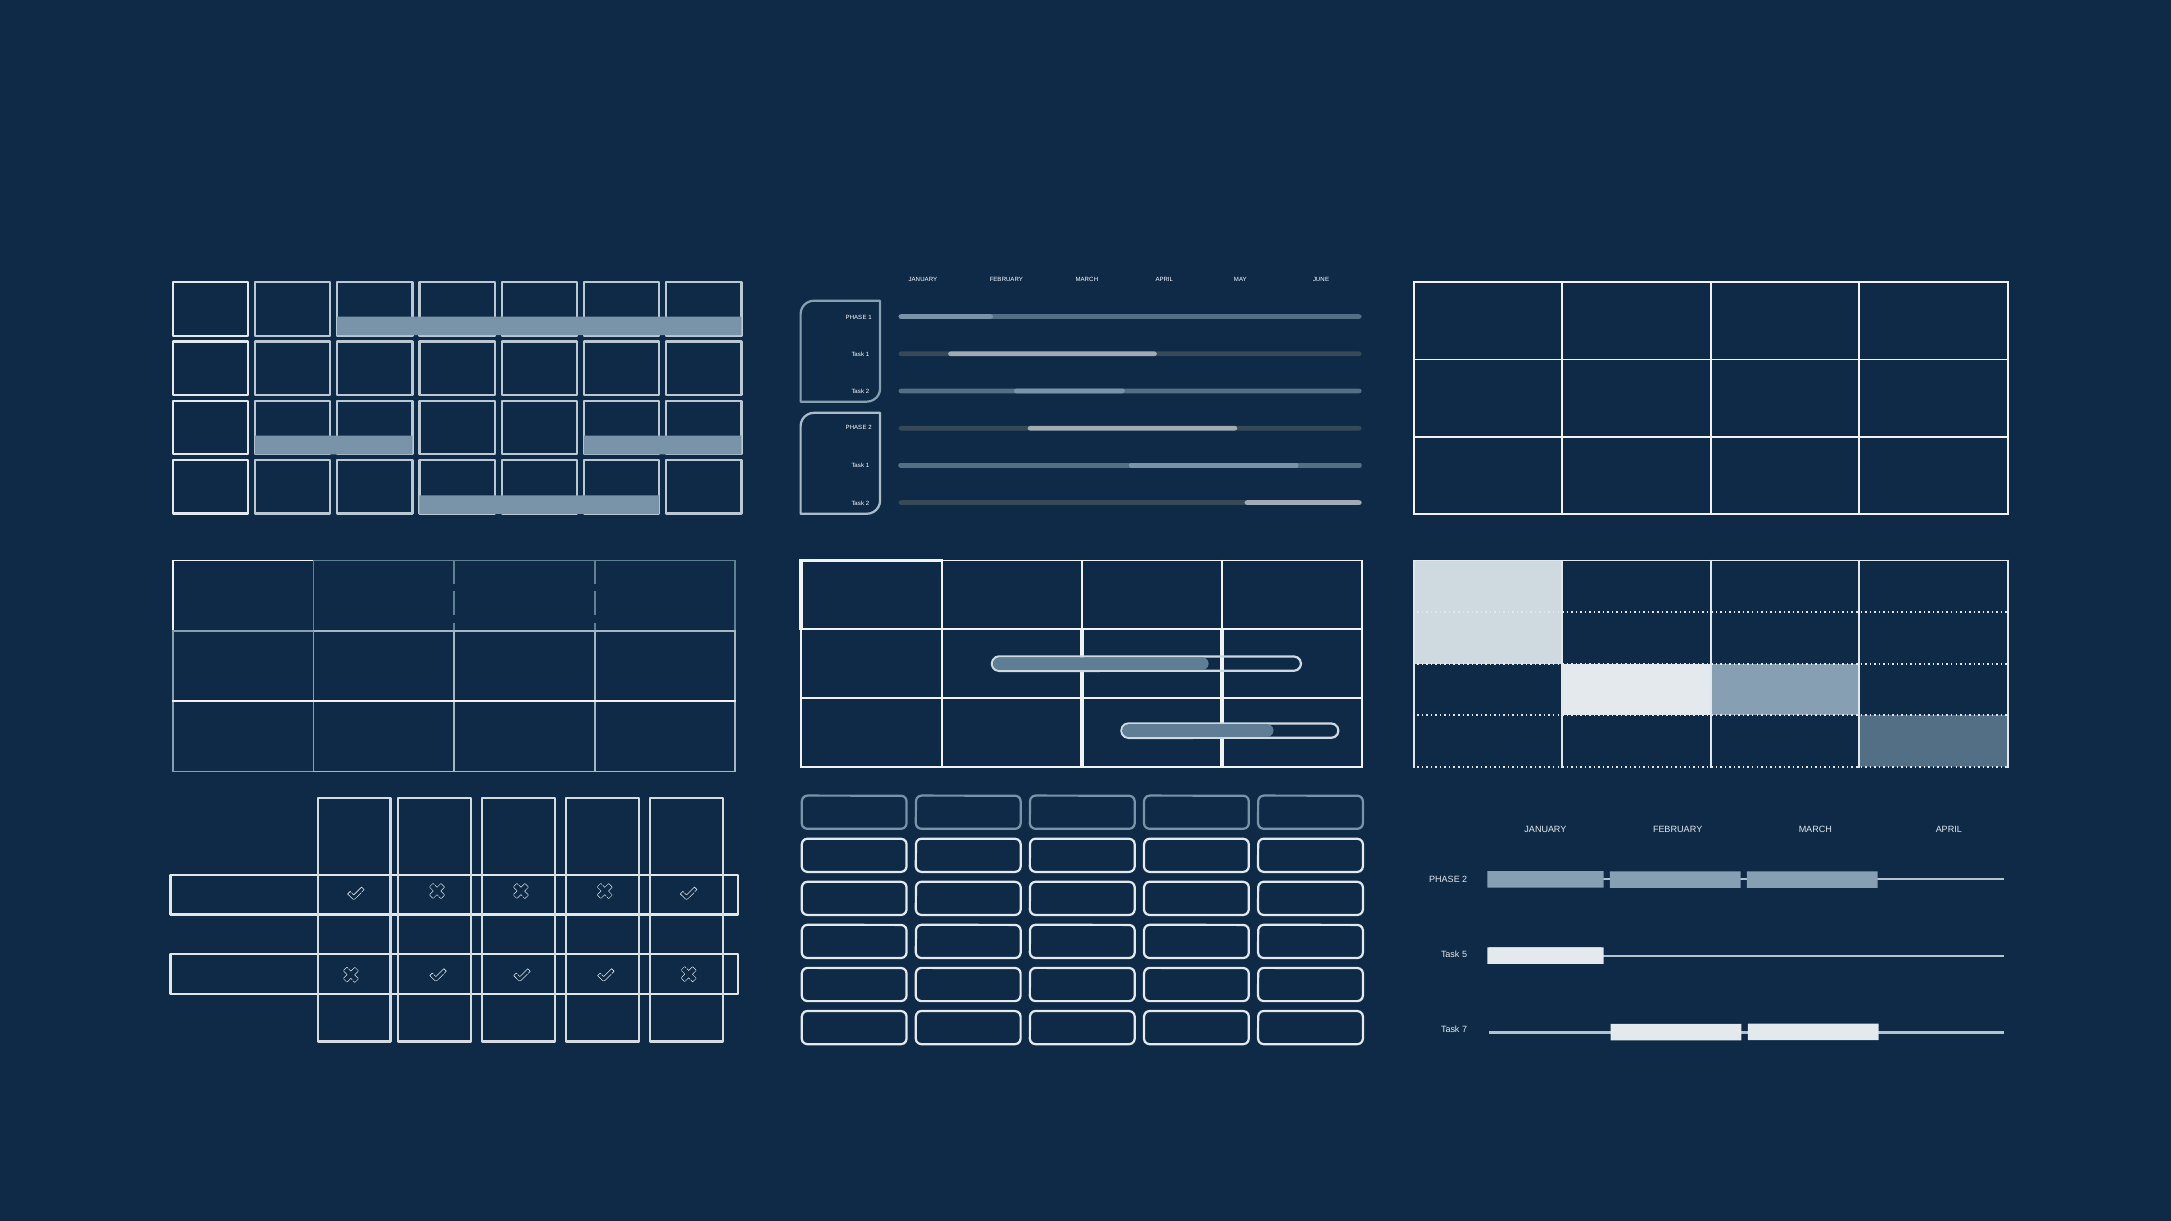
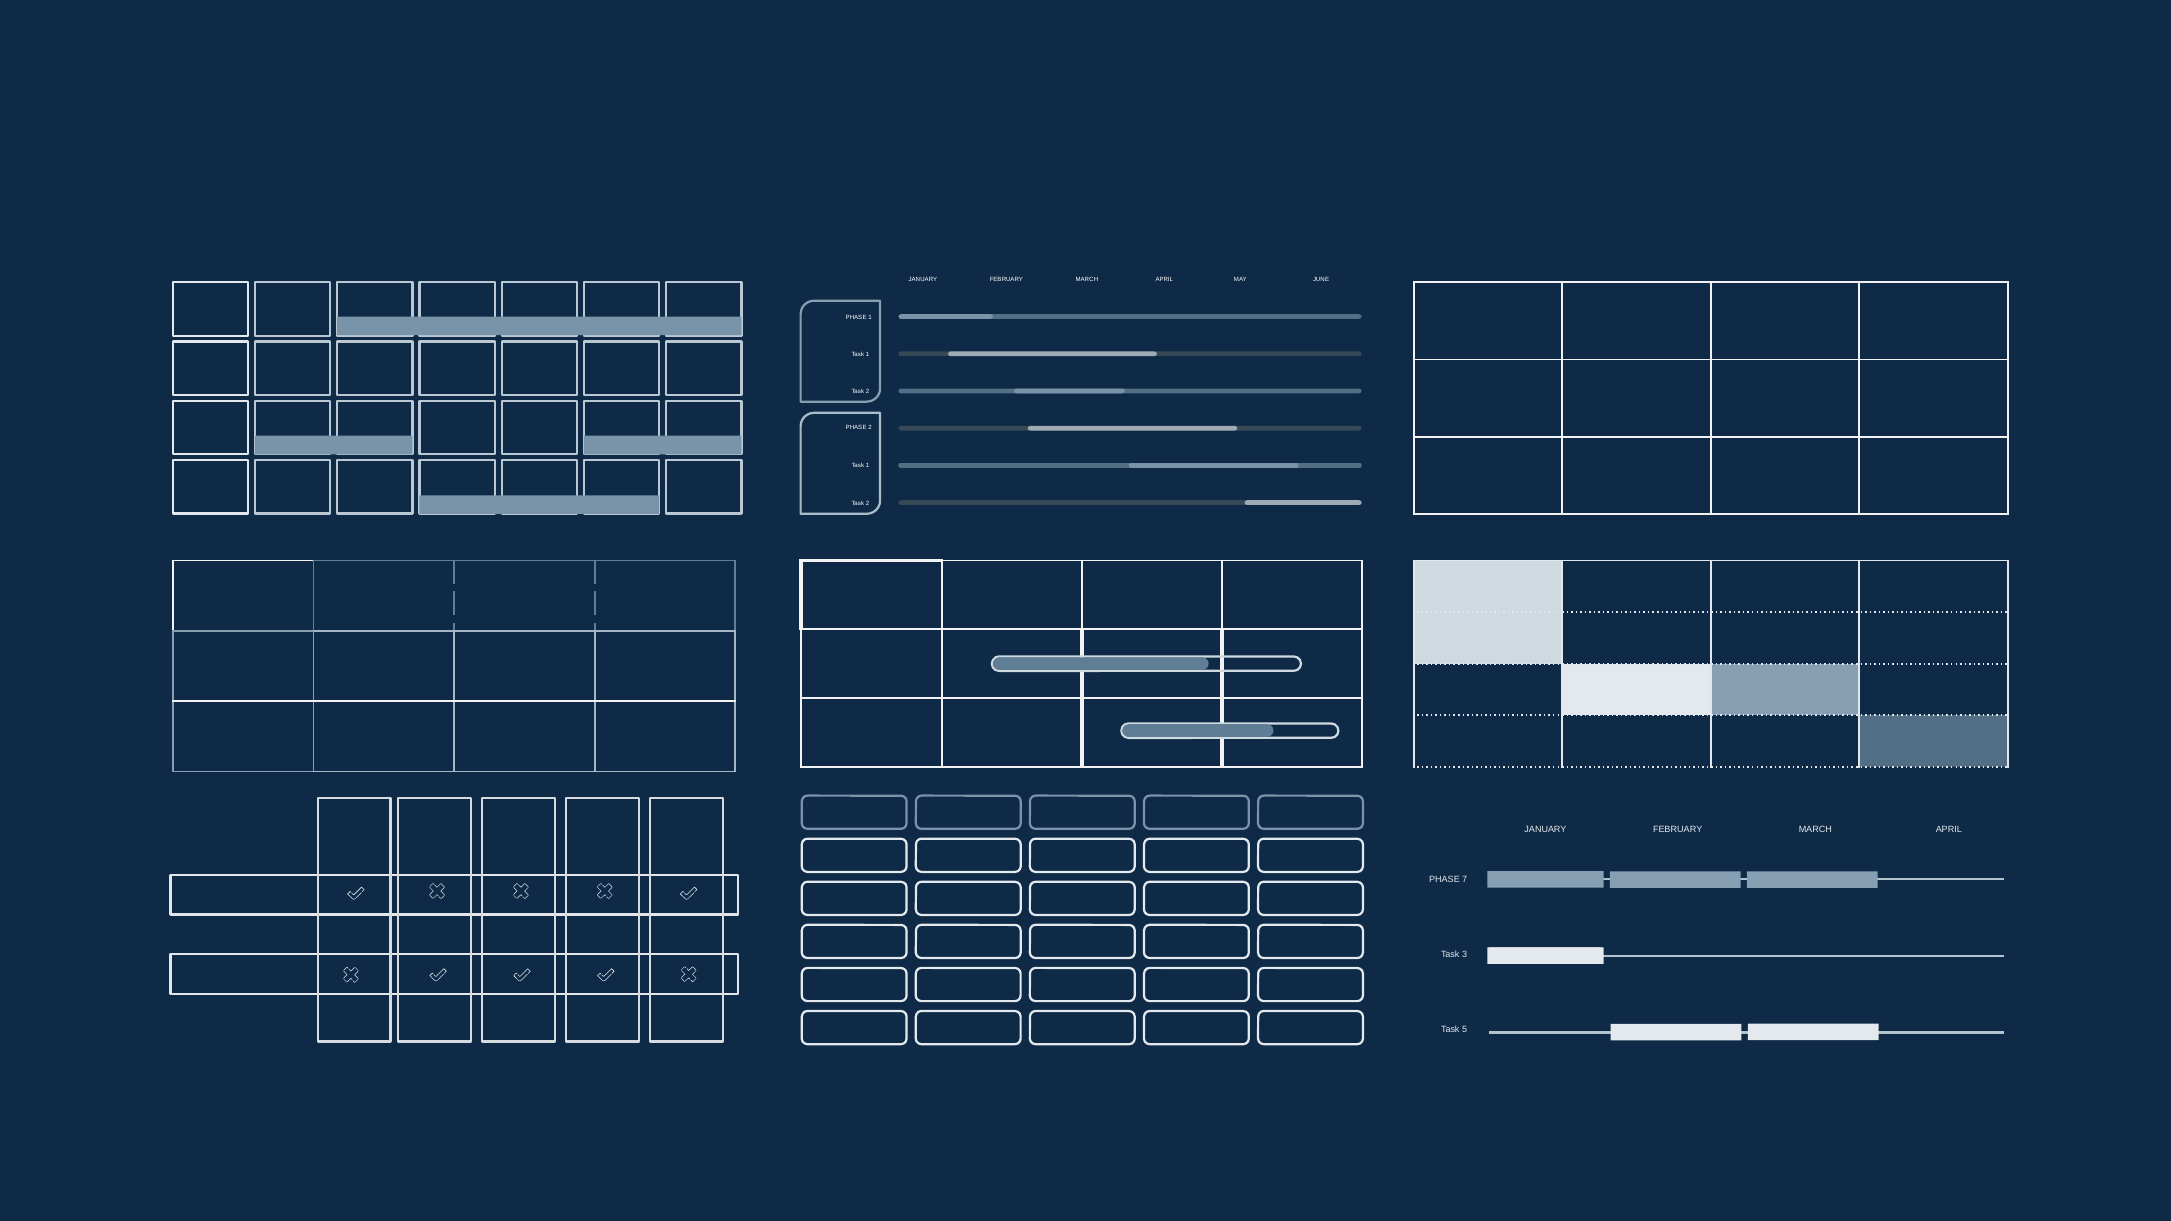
2 at (1465, 880): 2 -> 7
5: 5 -> 3
7: 7 -> 5
